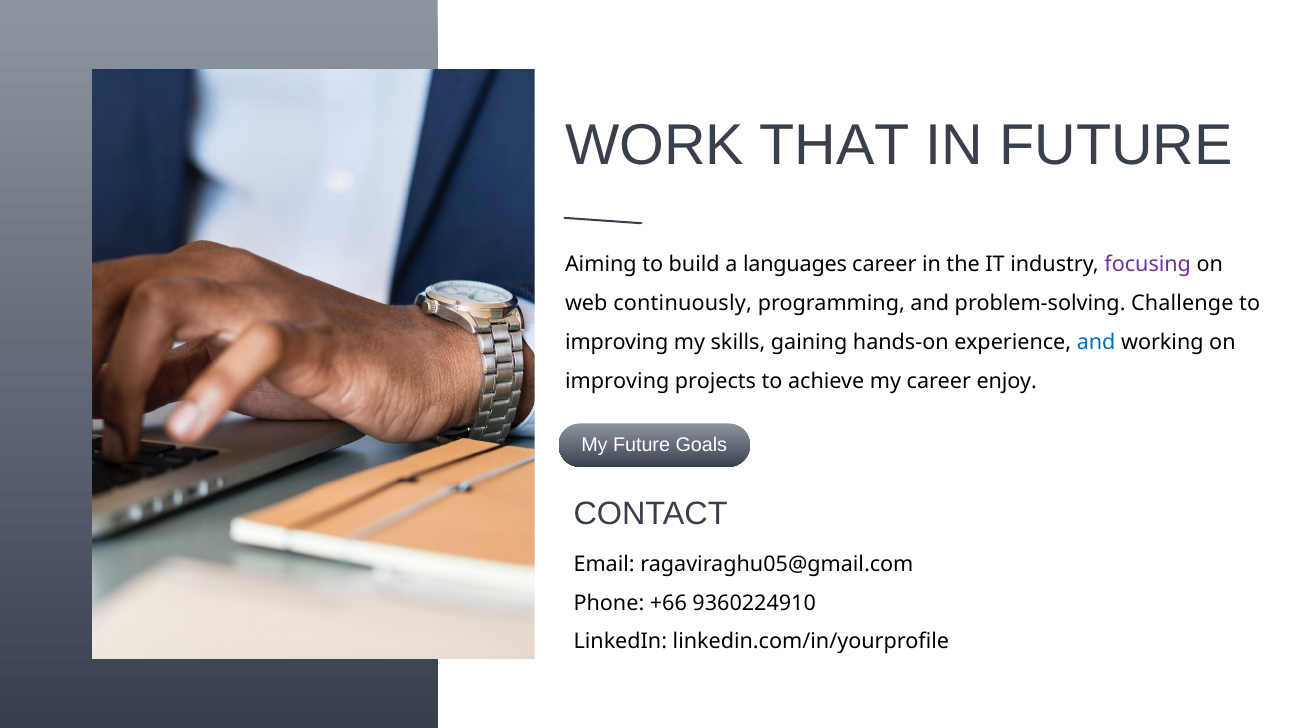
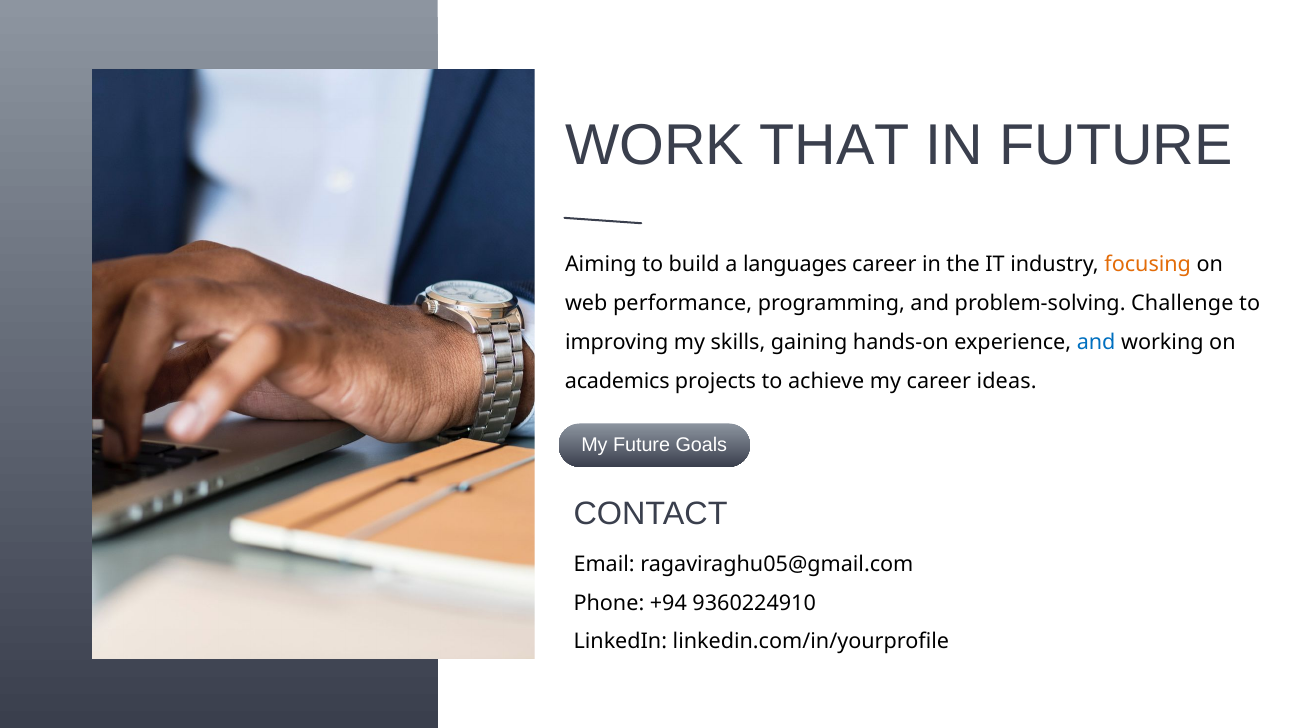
focusing colour: purple -> orange
continuously: continuously -> performance
improving at (617, 381): improving -> academics
enjoy: enjoy -> ideas
+66: +66 -> +94
